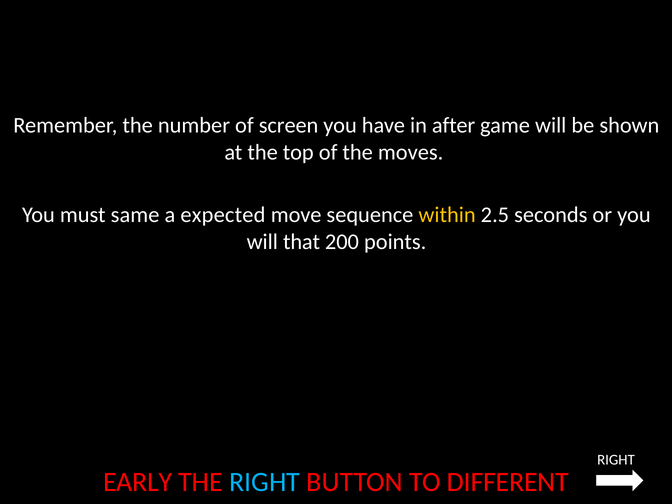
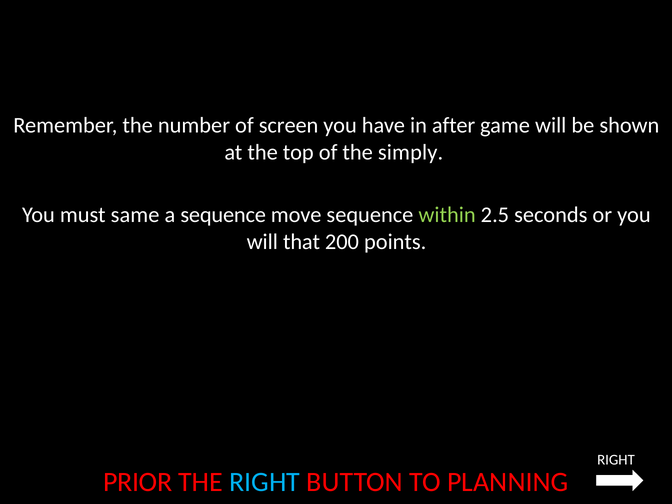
moves: moves -> simply
a expected: expected -> sequence
within colour: yellow -> light green
EARLY: EARLY -> PRIOR
DIFFERENT: DIFFERENT -> PLANNING
